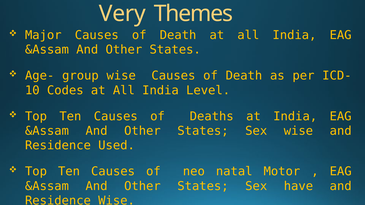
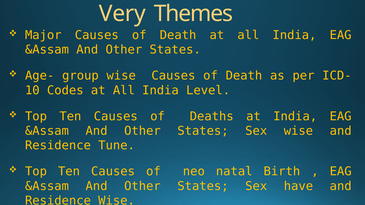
Used: Used -> Tune
Motor: Motor -> Birth
